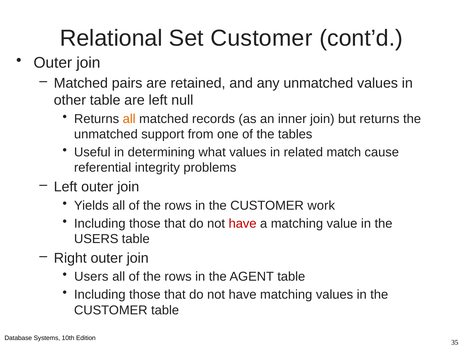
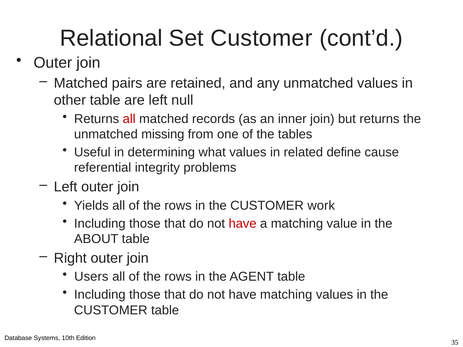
all at (129, 119) colour: orange -> red
support: support -> missing
match: match -> define
USERS at (96, 239): USERS -> ABOUT
